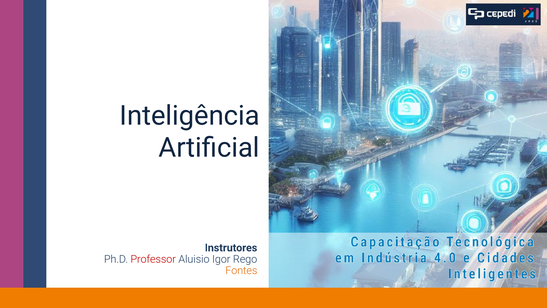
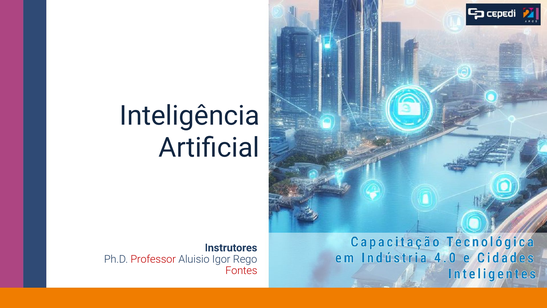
Fontes colour: orange -> red
